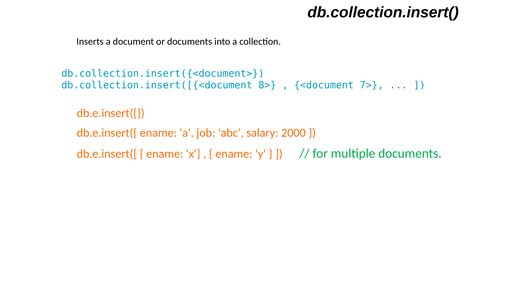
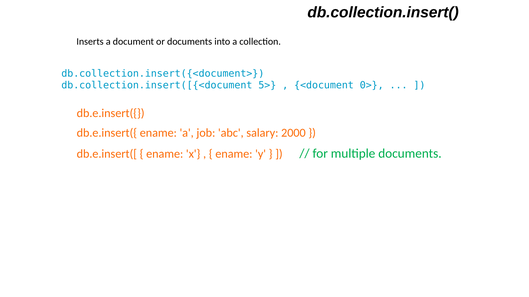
8>: 8> -> 5>
7>: 7> -> 0>
